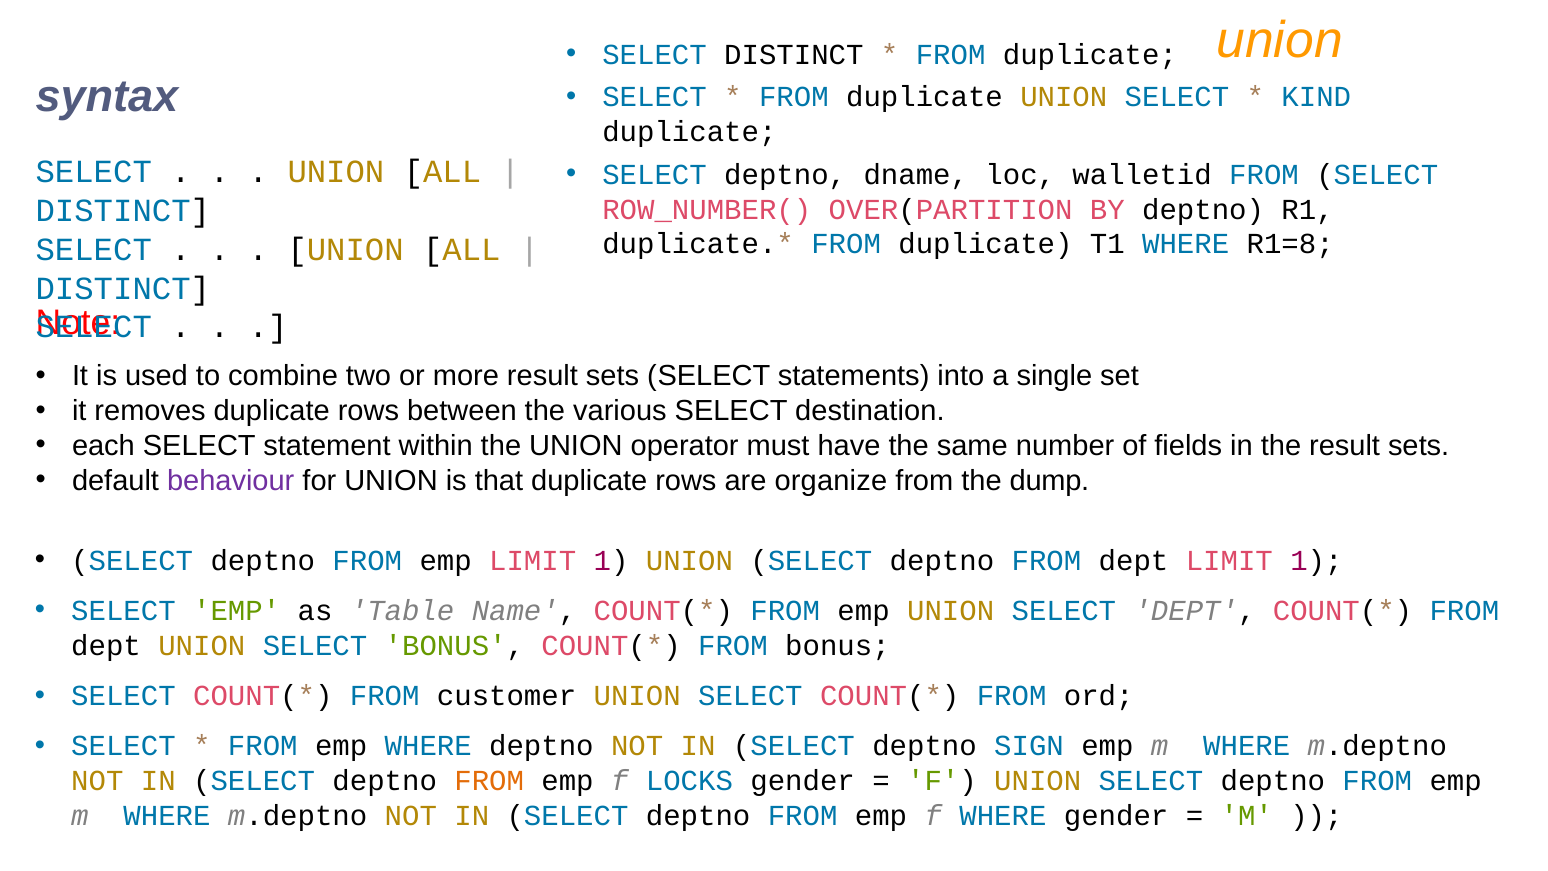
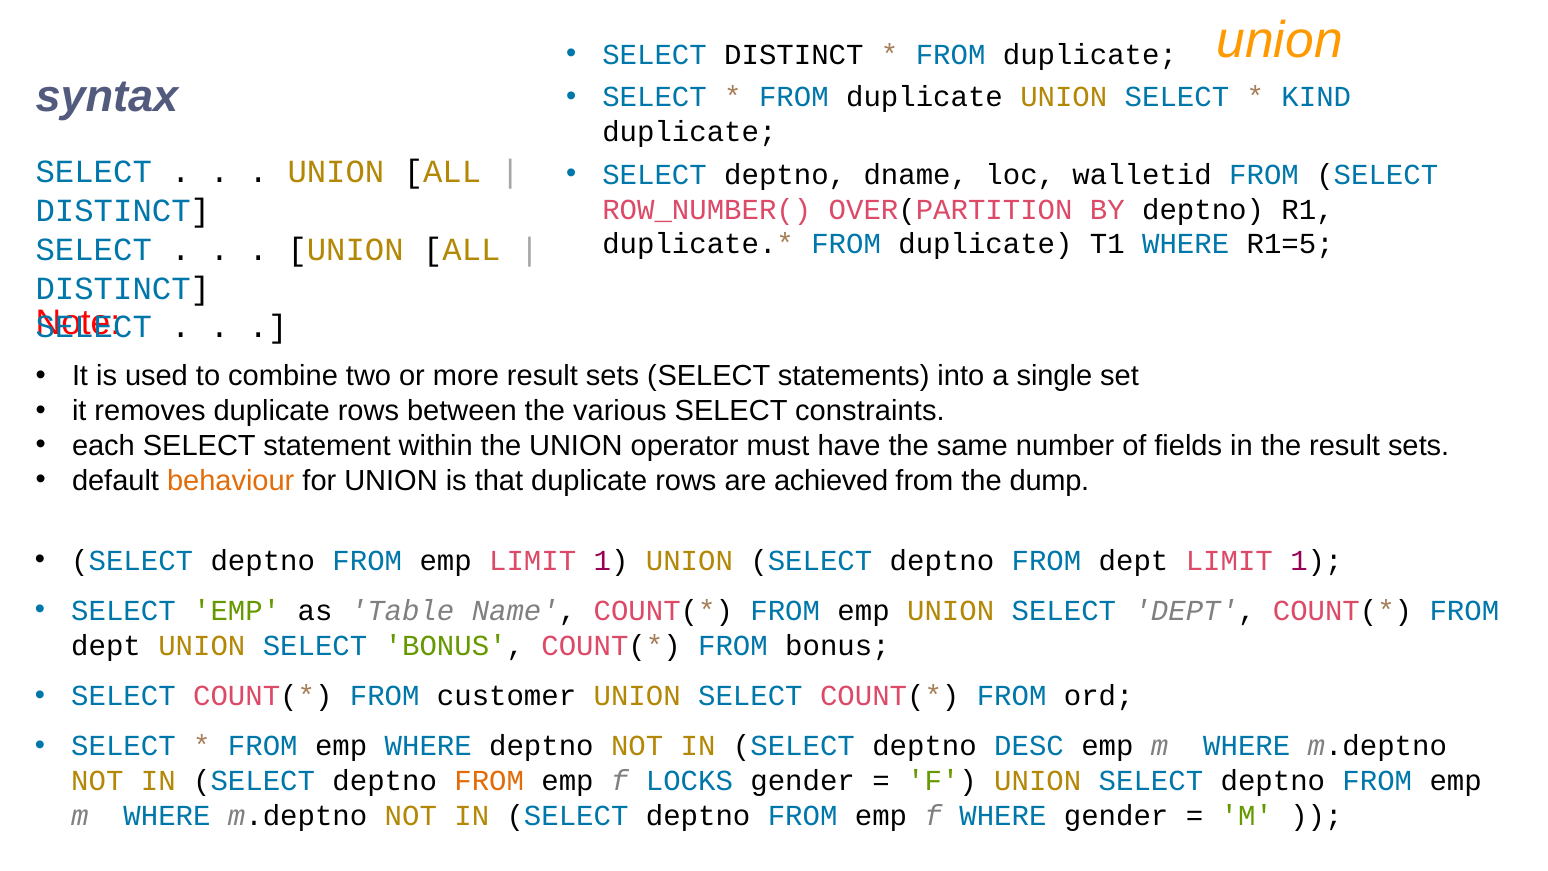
R1=8: R1=8 -> R1=5
destination: destination -> constraints
behaviour colour: purple -> orange
organize: organize -> achieved
SIGN: SIGN -> DESC
